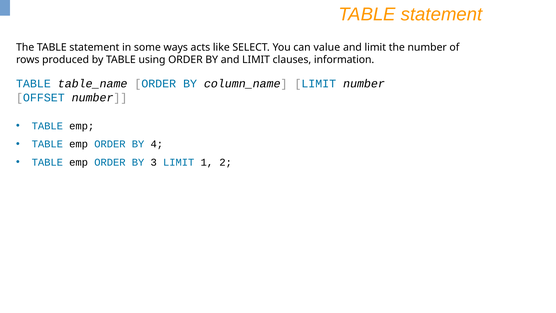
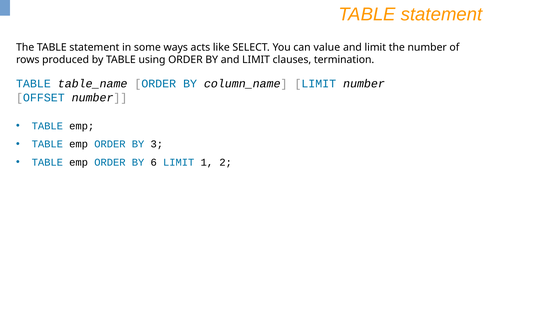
information: information -> termination
4: 4 -> 3
3: 3 -> 6
